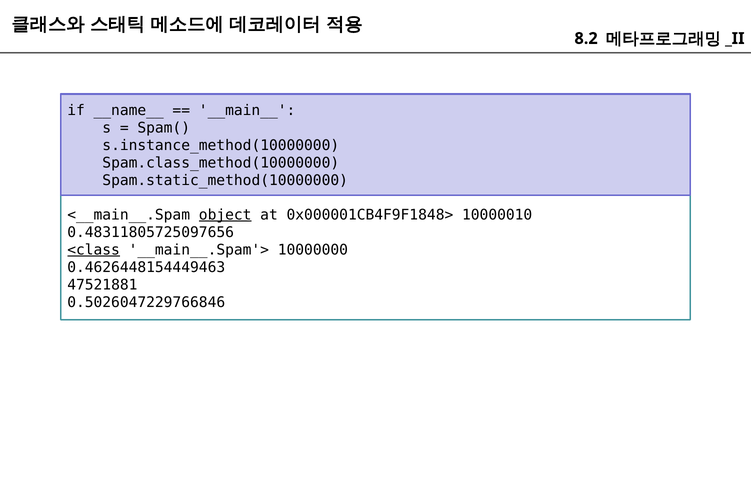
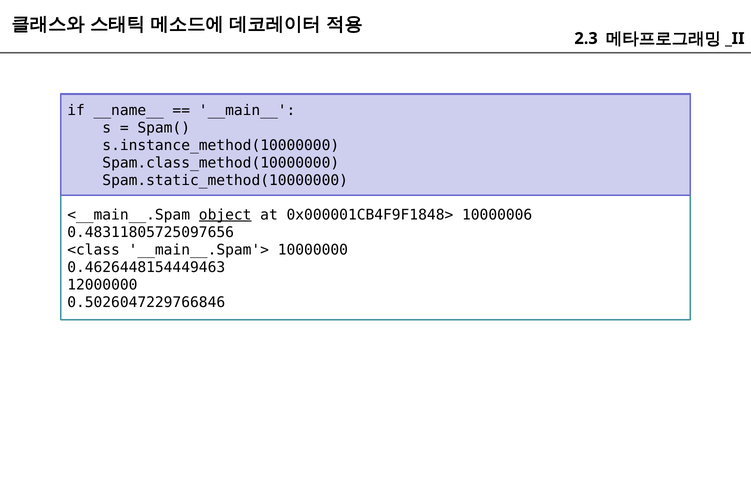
8.2: 8.2 -> 2.3
10000010: 10000010 -> 10000006
<class underline: present -> none
47521881: 47521881 -> 12000000
